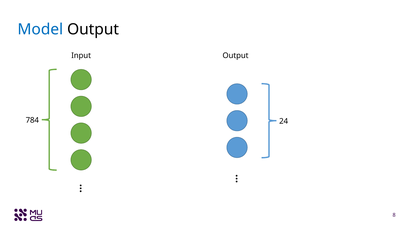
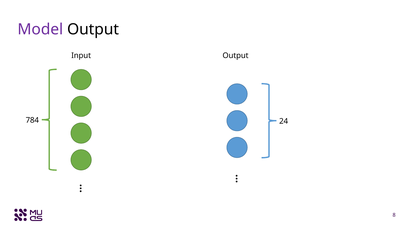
Model colour: blue -> purple
